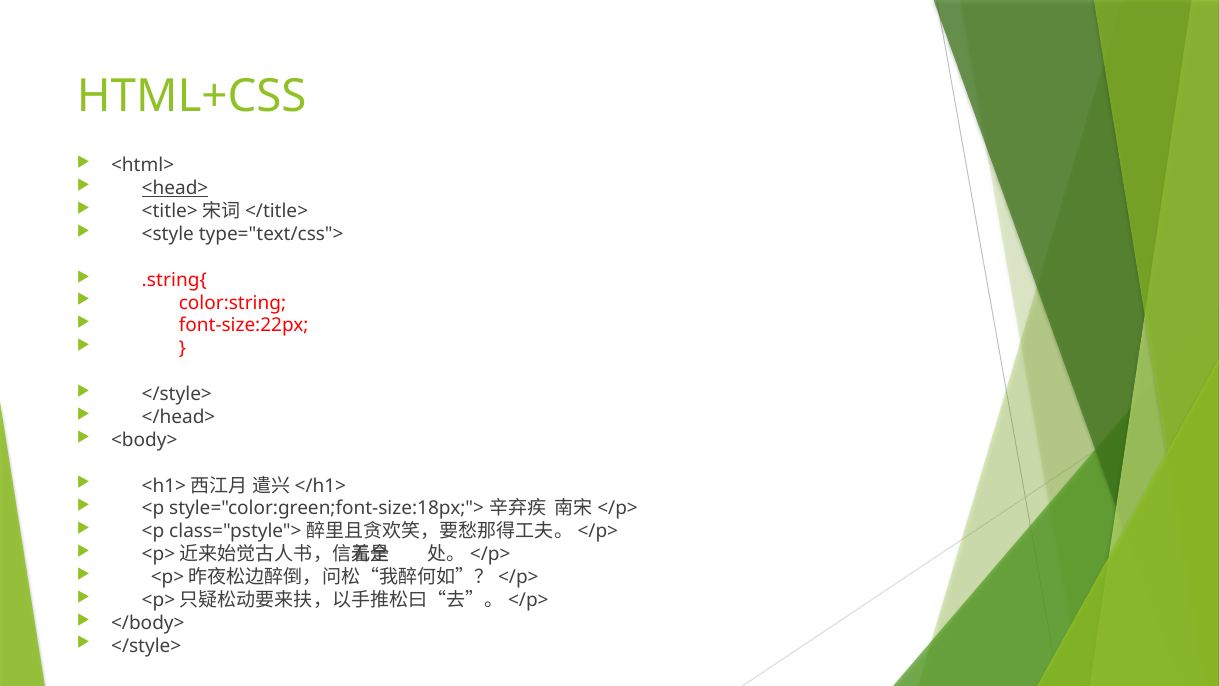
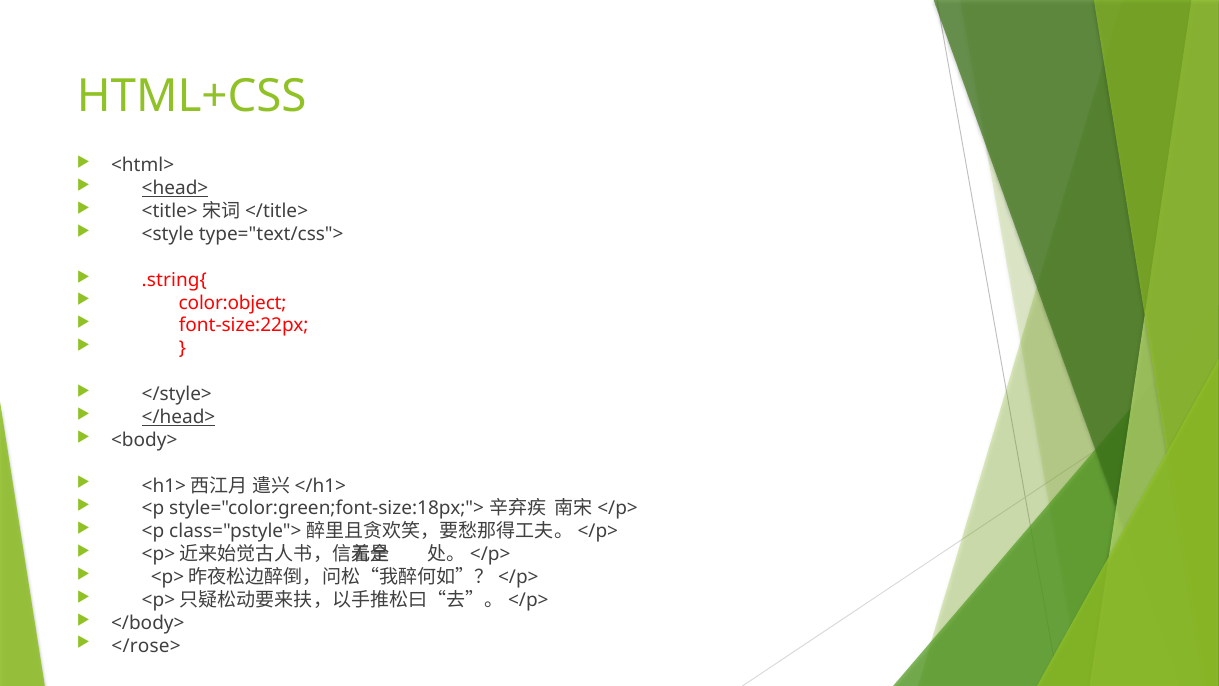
color:string: color:string -> color:object
</head> underline: none -> present
</style> at (146, 645): </style> -> </rose>
